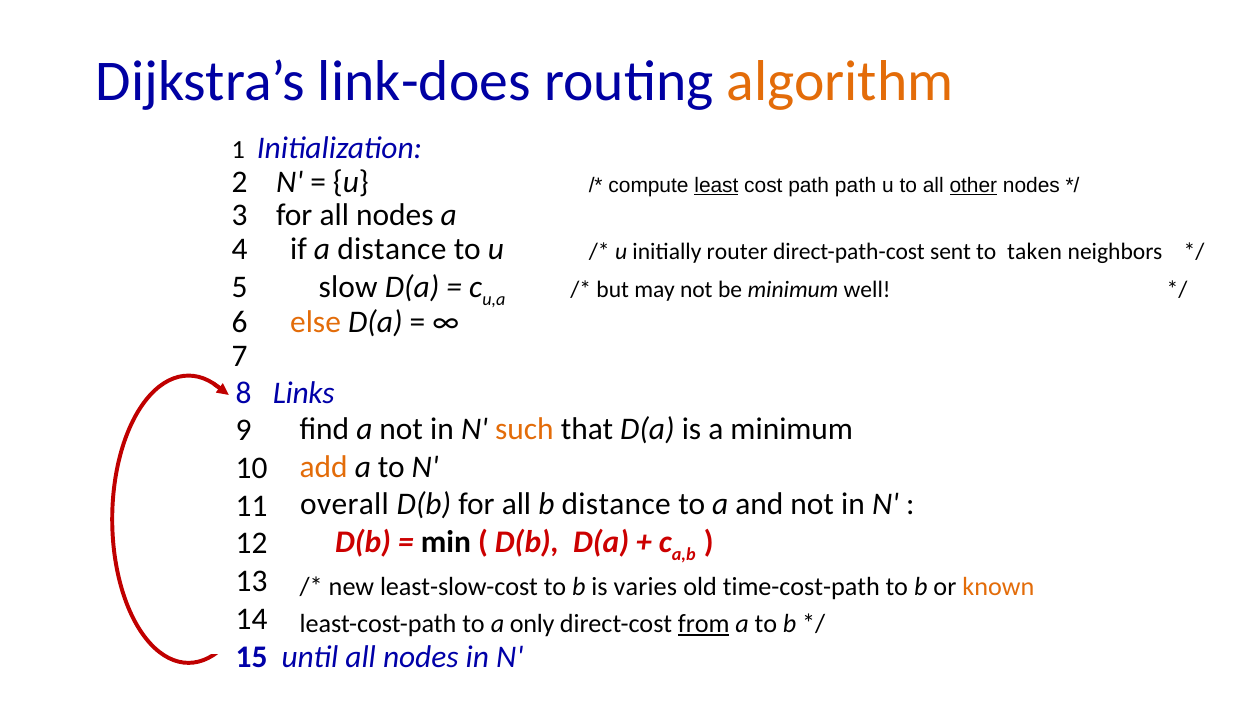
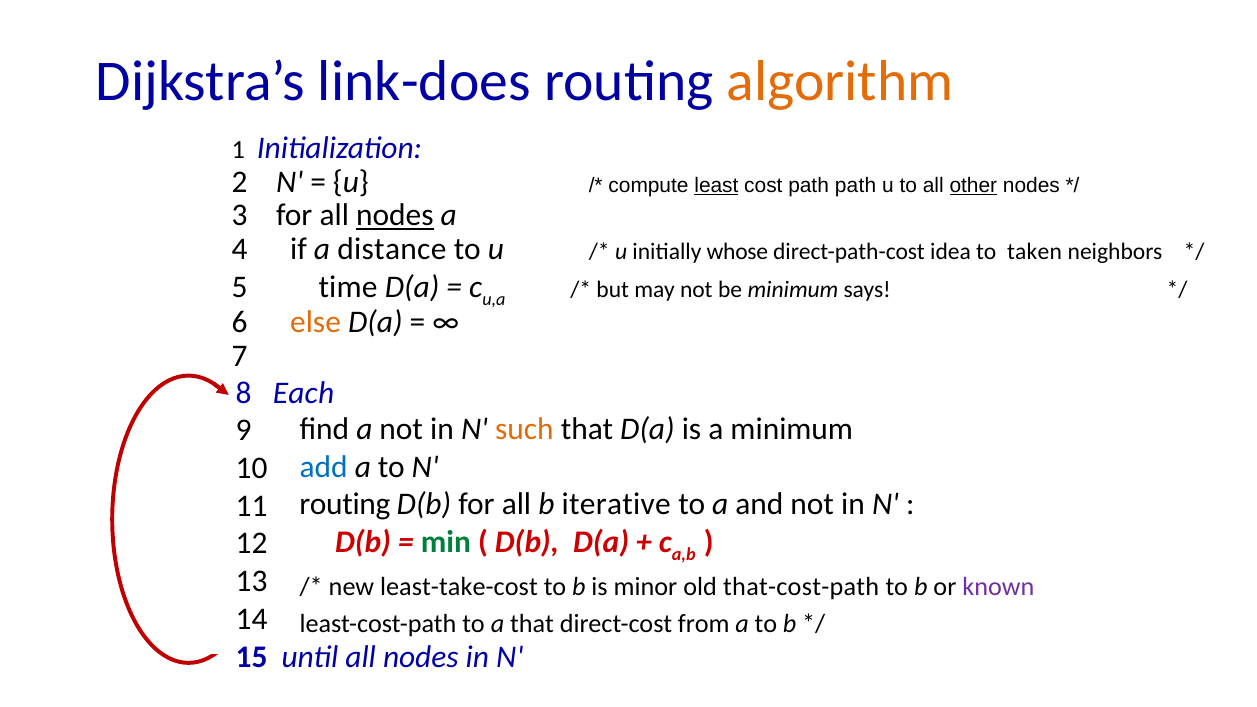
nodes at (395, 216) underline: none -> present
router: router -> whose
sent: sent -> idea
slow: slow -> time
well: well -> says
Links: Links -> Each
add colour: orange -> blue
overall at (345, 504): overall -> routing
b distance: distance -> iterative
min colour: black -> green
least-slow-cost: least-slow-cost -> least-take-cost
varies: varies -> minor
time-cost-path: time-cost-path -> that-cost-path
known colour: orange -> purple
a only: only -> that
from underline: present -> none
